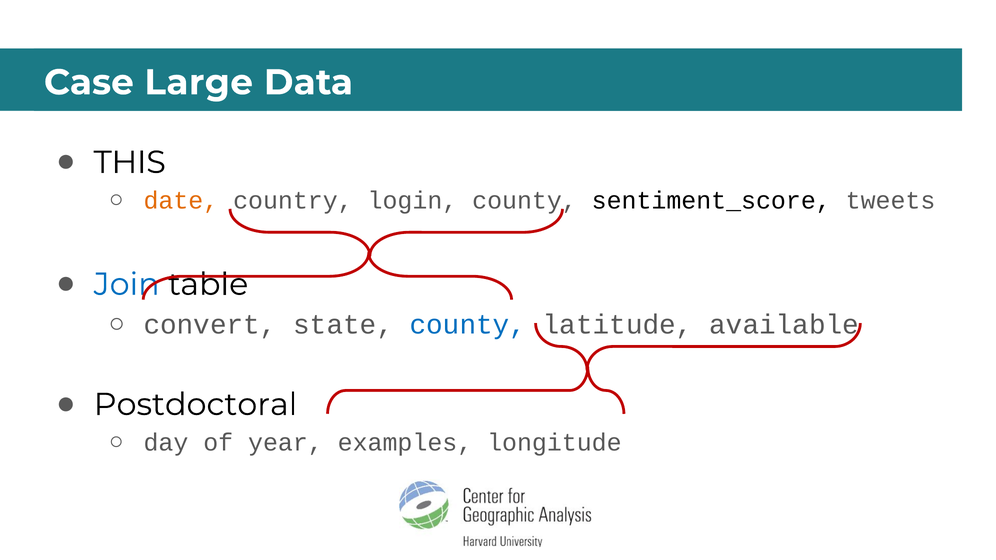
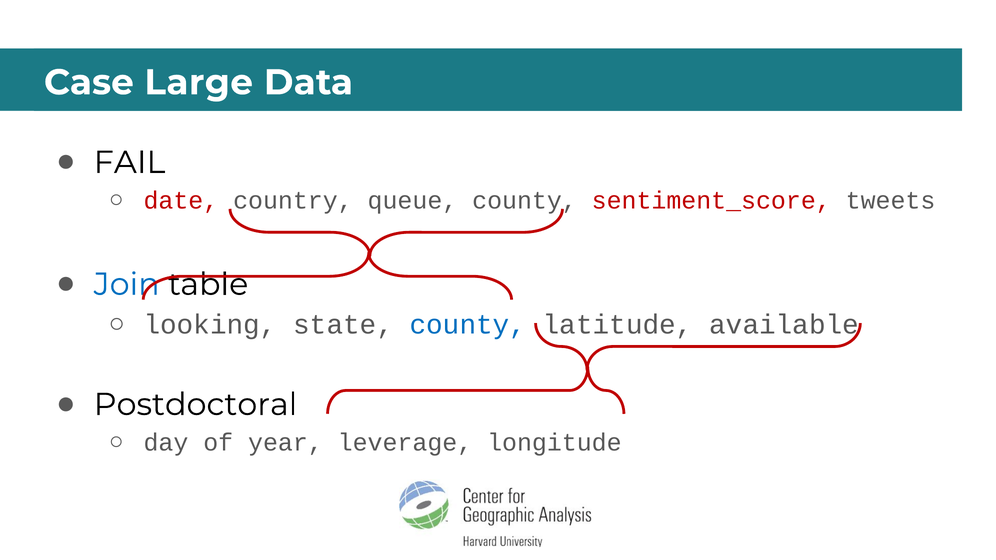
THIS: THIS -> FAIL
date colour: orange -> red
login: login -> queue
sentiment_score colour: black -> red
convert: convert -> looking
examples: examples -> leverage
